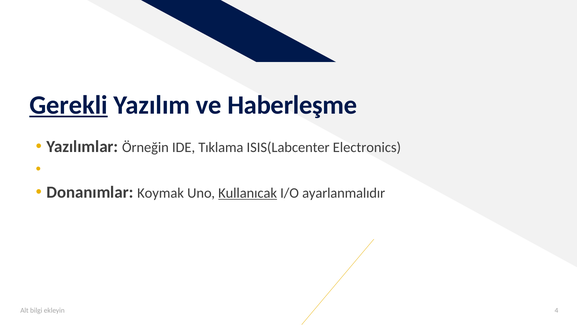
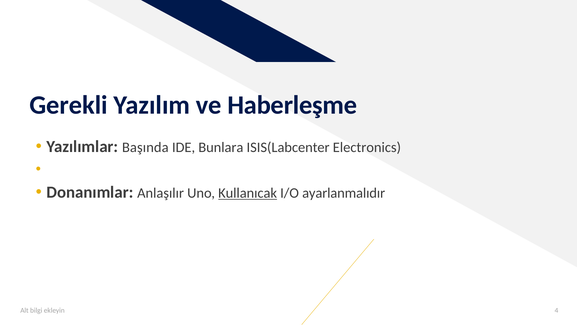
Gerekli underline: present -> none
Örneğin: Örneğin -> Başında
Tıklama: Tıklama -> Bunlara
Koymak: Koymak -> Anlaşılır
